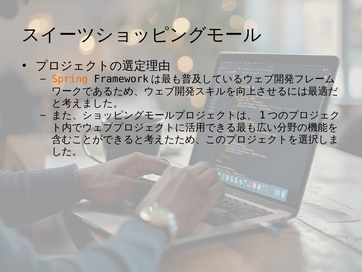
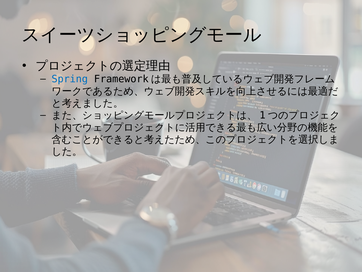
Spring colour: orange -> blue
